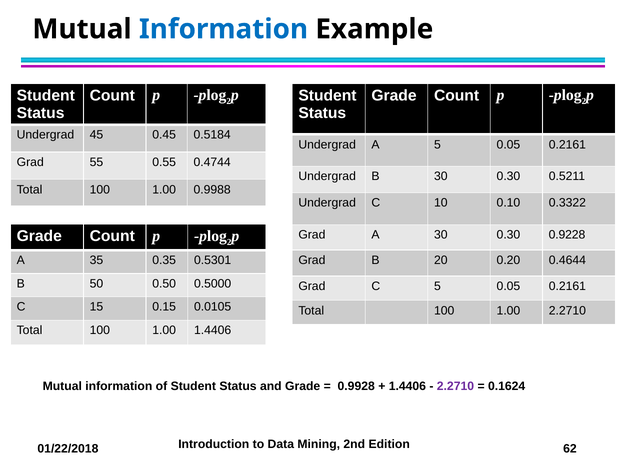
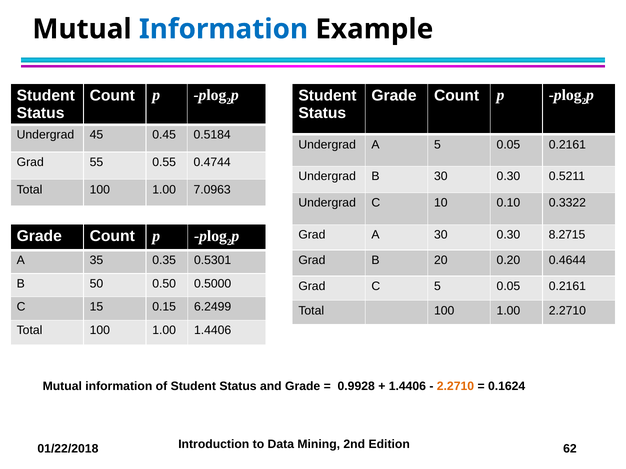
0.9988: 0.9988 -> 7.0963
0.9228: 0.9228 -> 8.2715
0.0105: 0.0105 -> 6.2499
2.2710 at (455, 387) colour: purple -> orange
